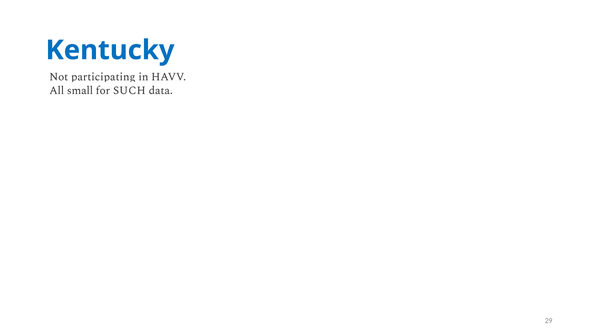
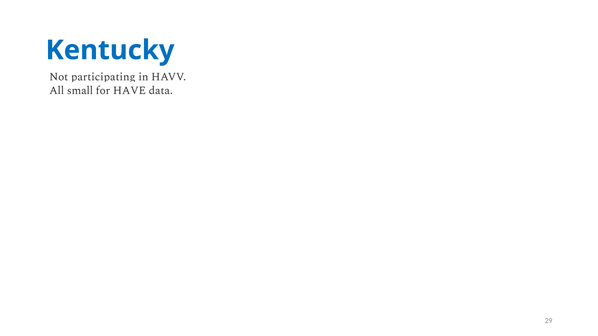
SUCH: SUCH -> HAVE
